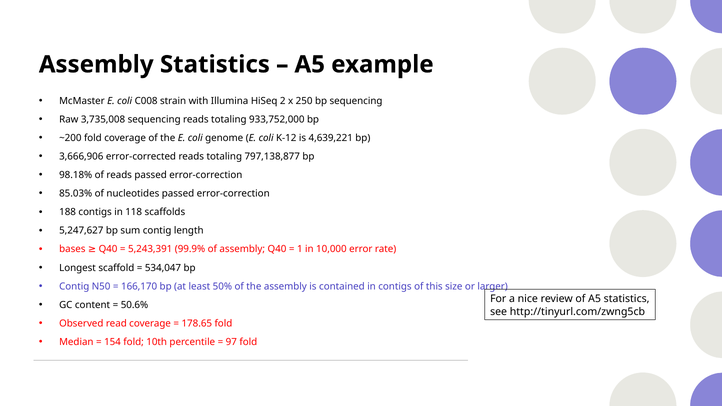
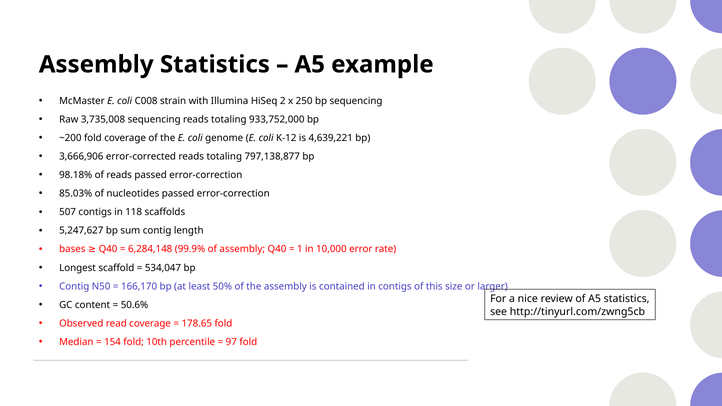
188: 188 -> 507
5,243,391: 5,243,391 -> 6,284,148
